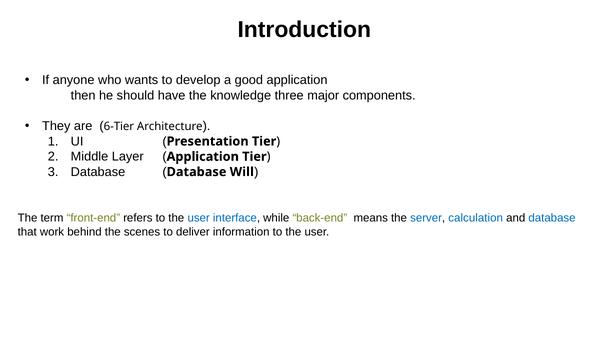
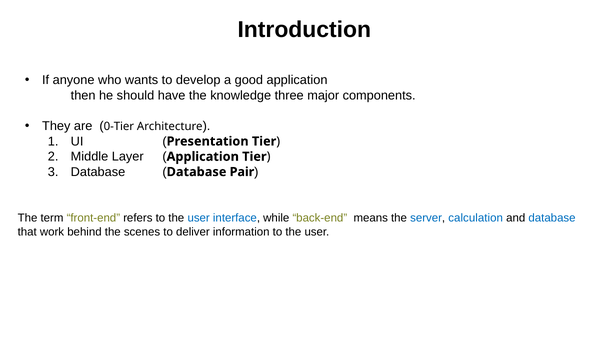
6-Tier: 6-Tier -> 0-Tier
Will: Will -> Pair
